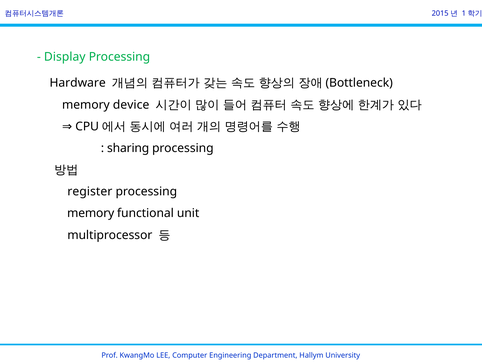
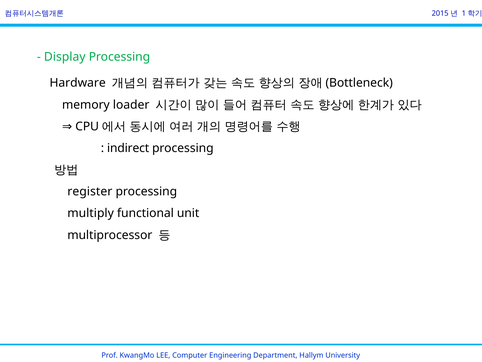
device: device -> loader
sharing: sharing -> indirect
memory at (91, 213): memory -> multiply
